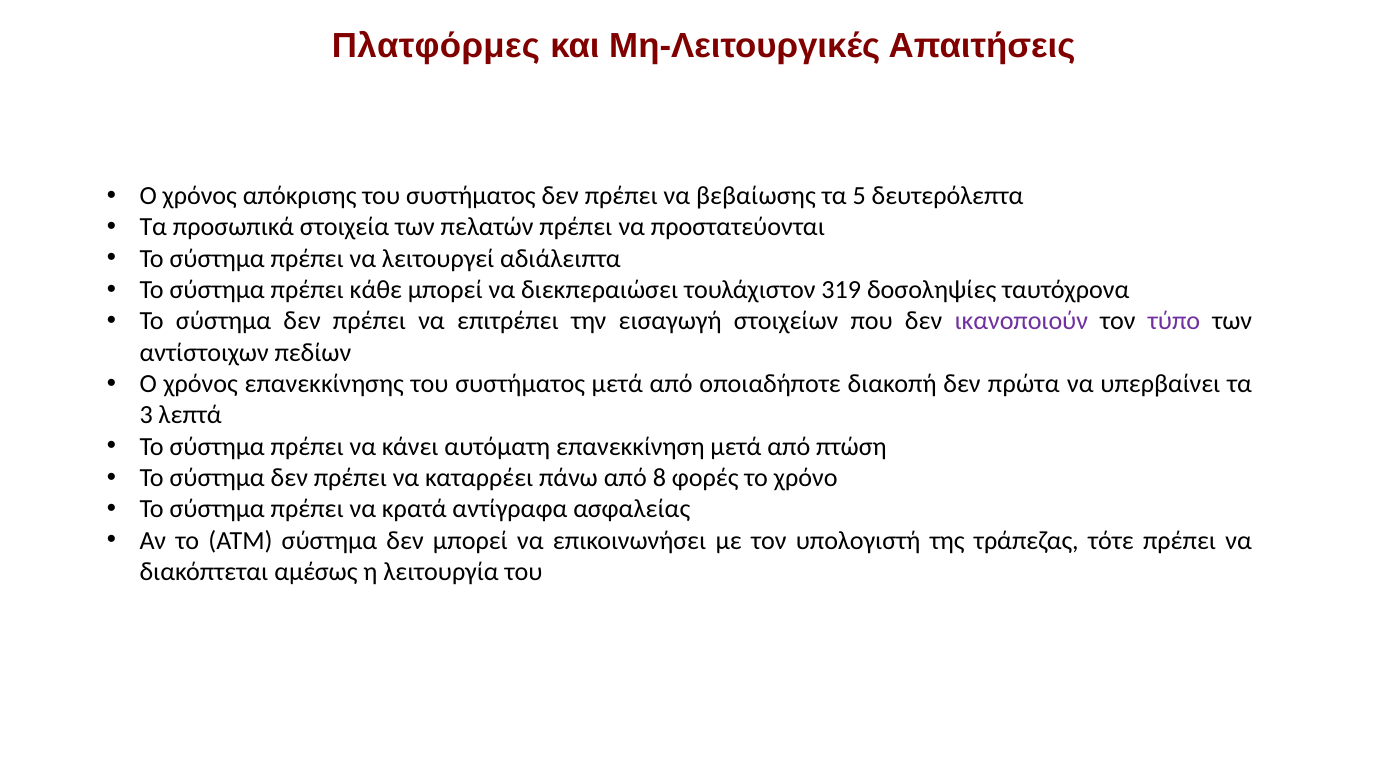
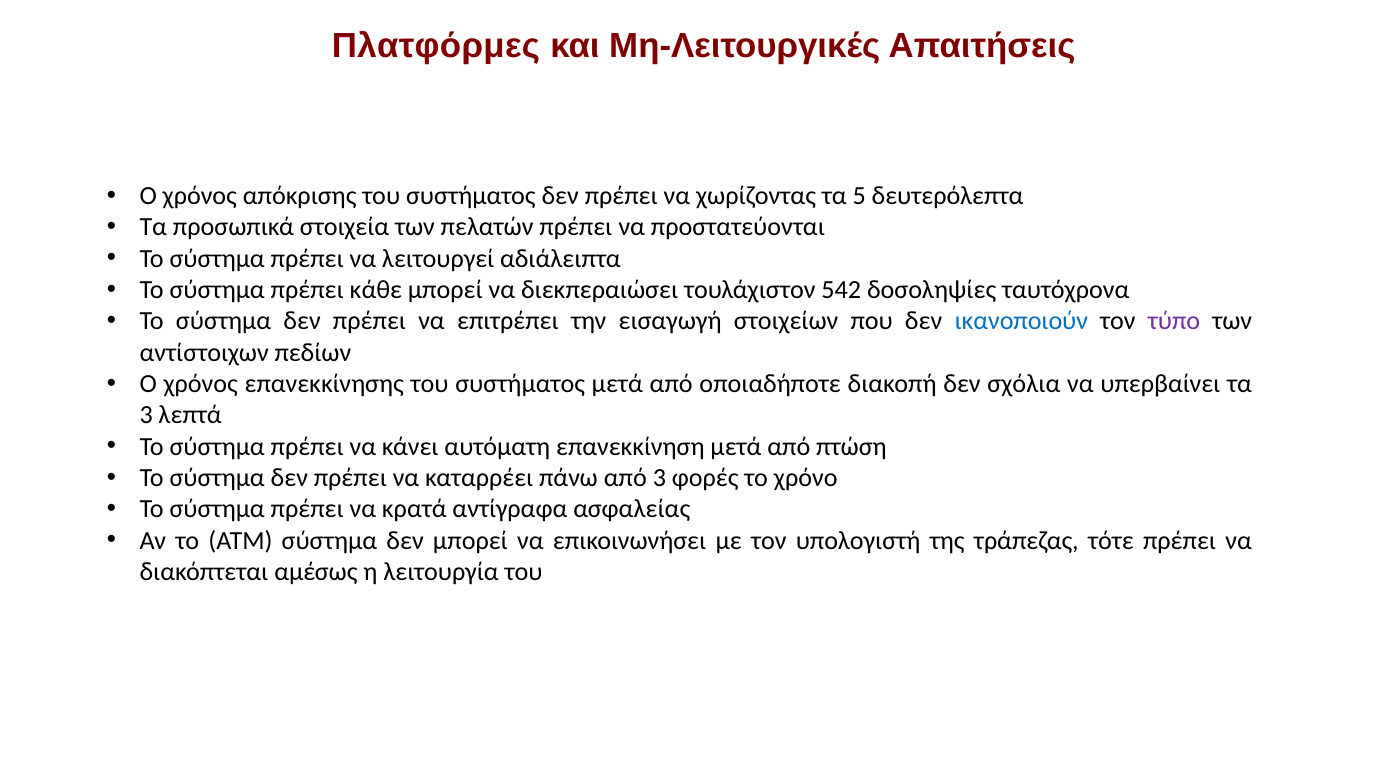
βεβαίωσης: βεβαίωσης -> χωρίζοντας
319: 319 -> 542
ικανοποιούν colour: purple -> blue
πρώτα: πρώτα -> σχόλια
από 8: 8 -> 3
